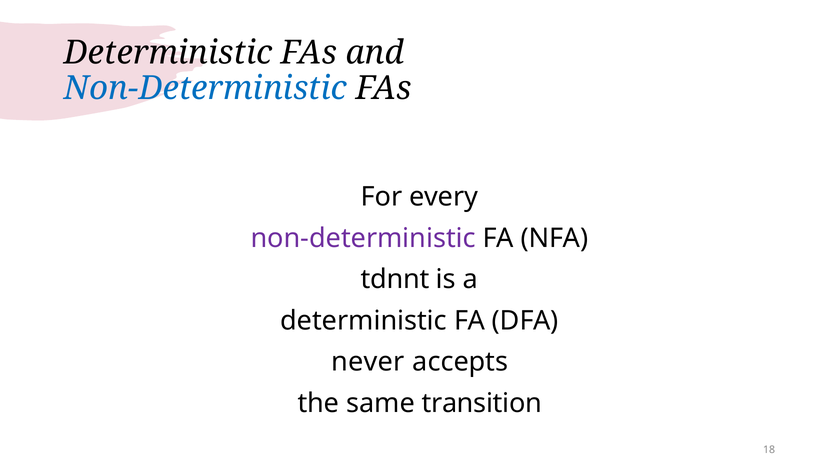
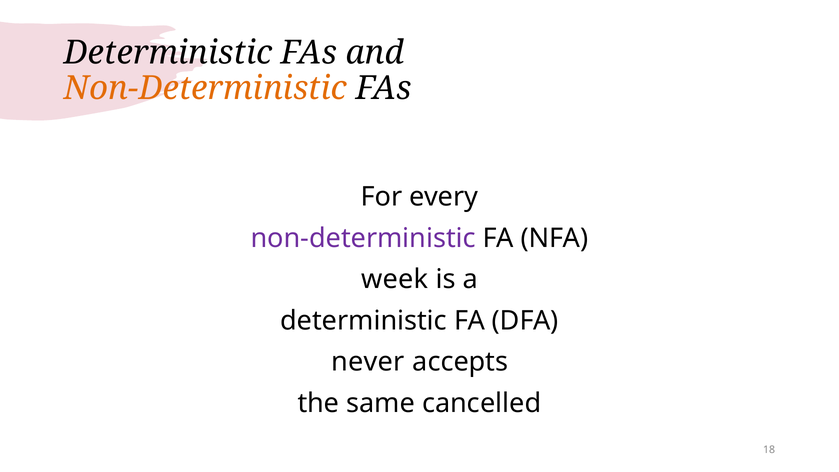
Non-Deterministic at (205, 88) colour: blue -> orange
tdnnt: tdnnt -> week
transition: transition -> cancelled
